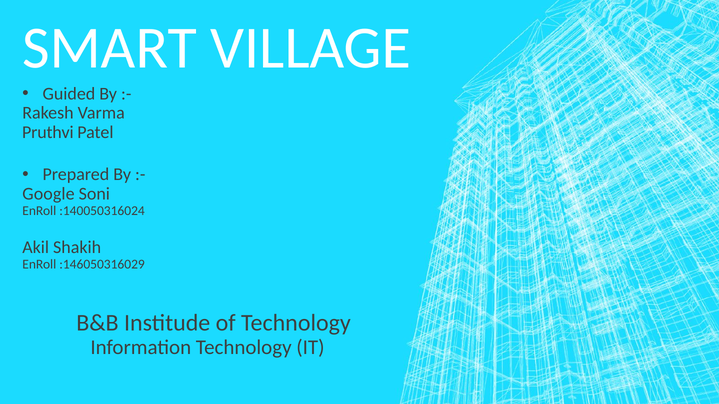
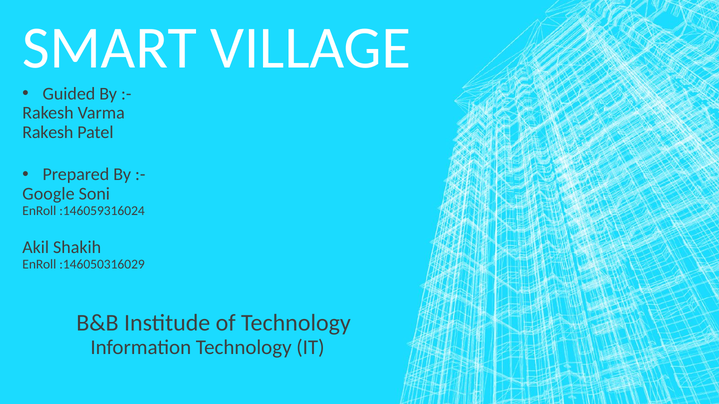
Pruthvi at (48, 133): Pruthvi -> Rakesh
:140050316024: :140050316024 -> :146059316024
